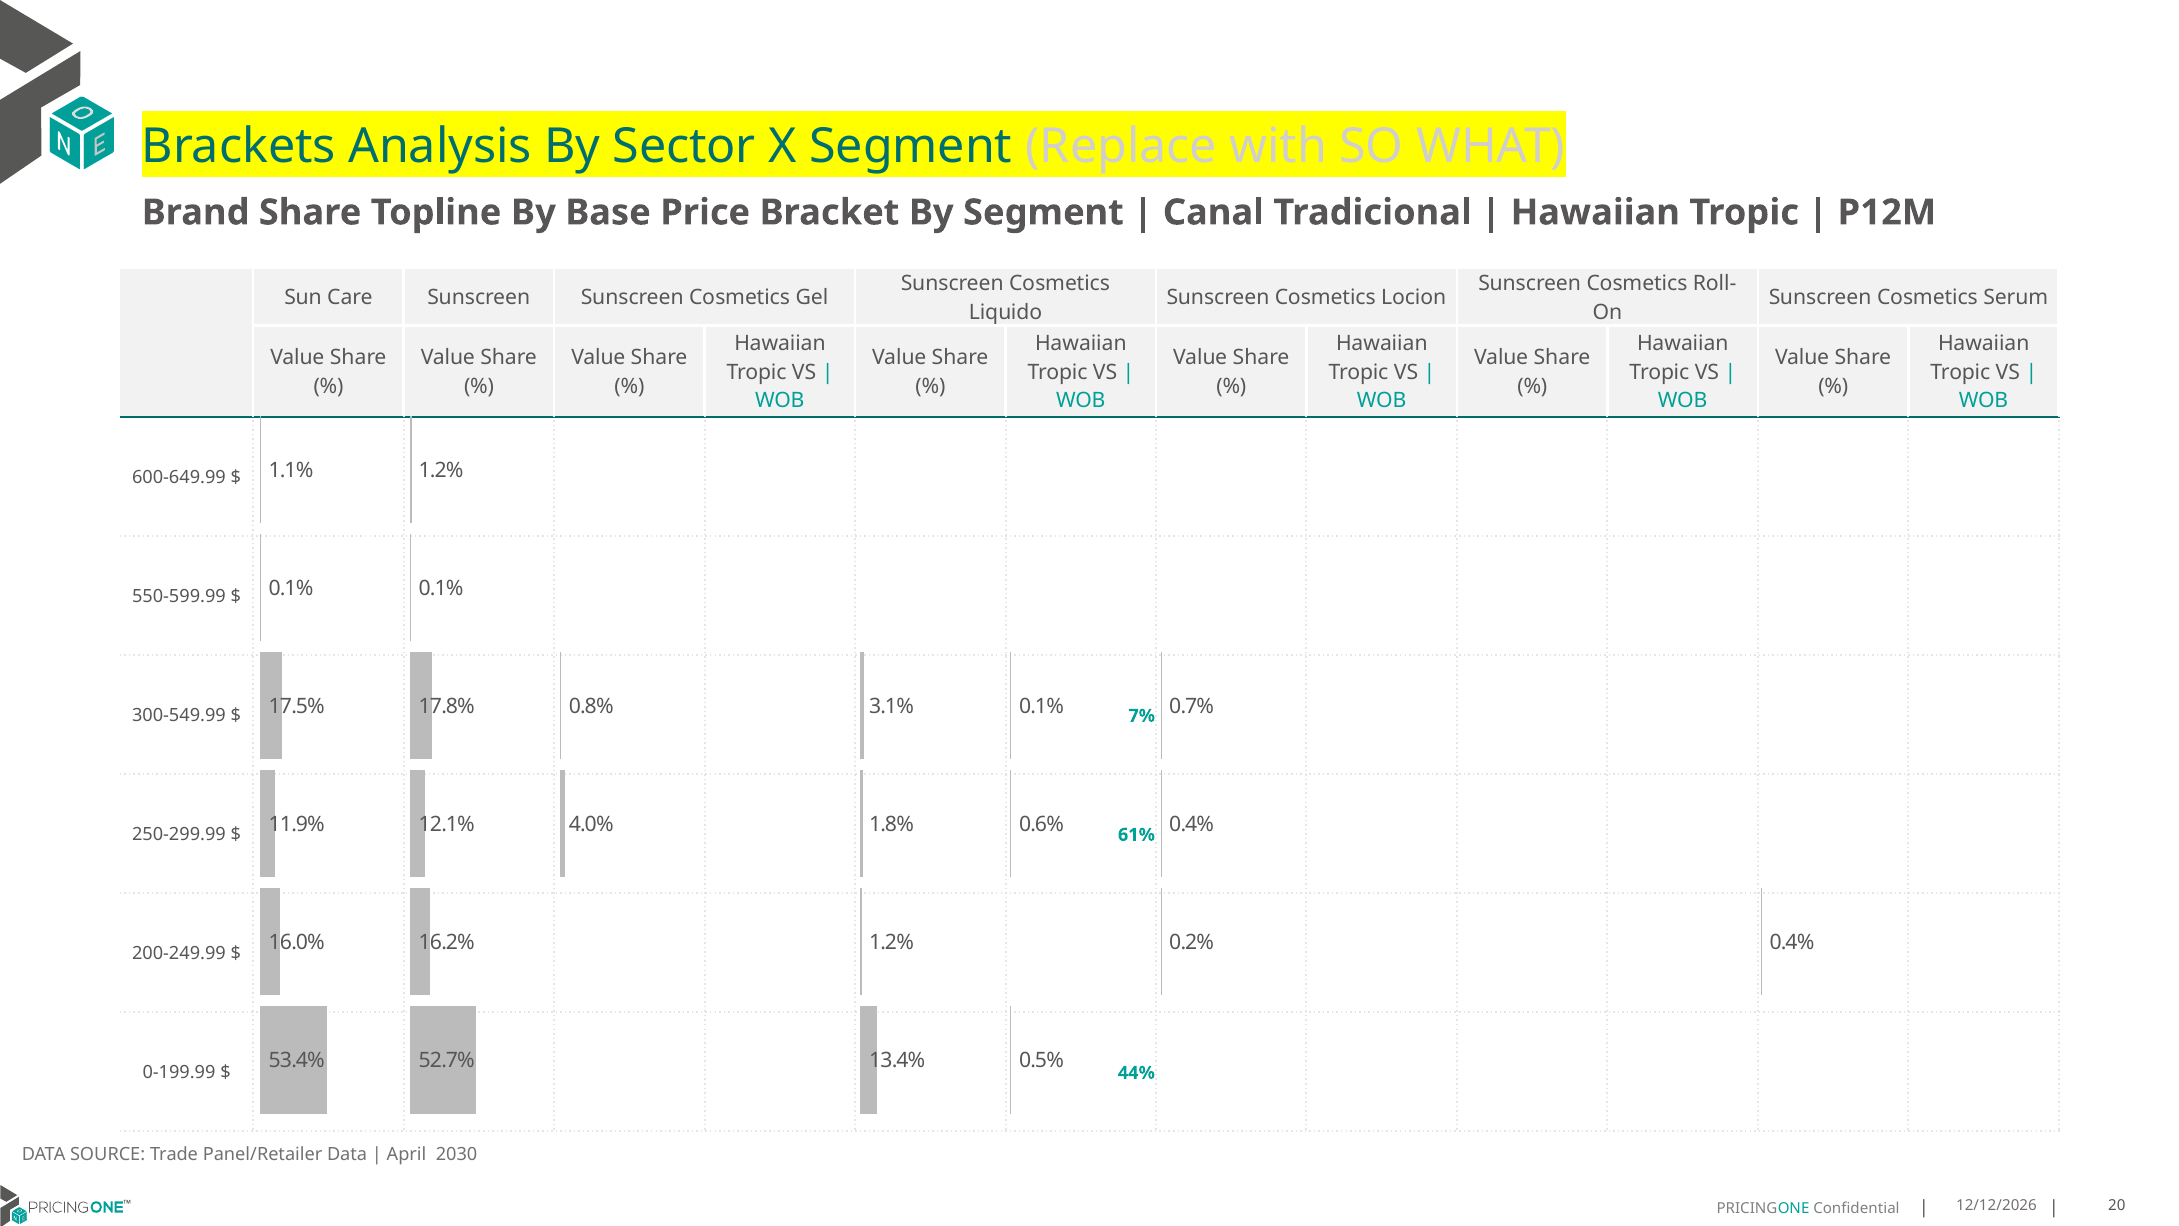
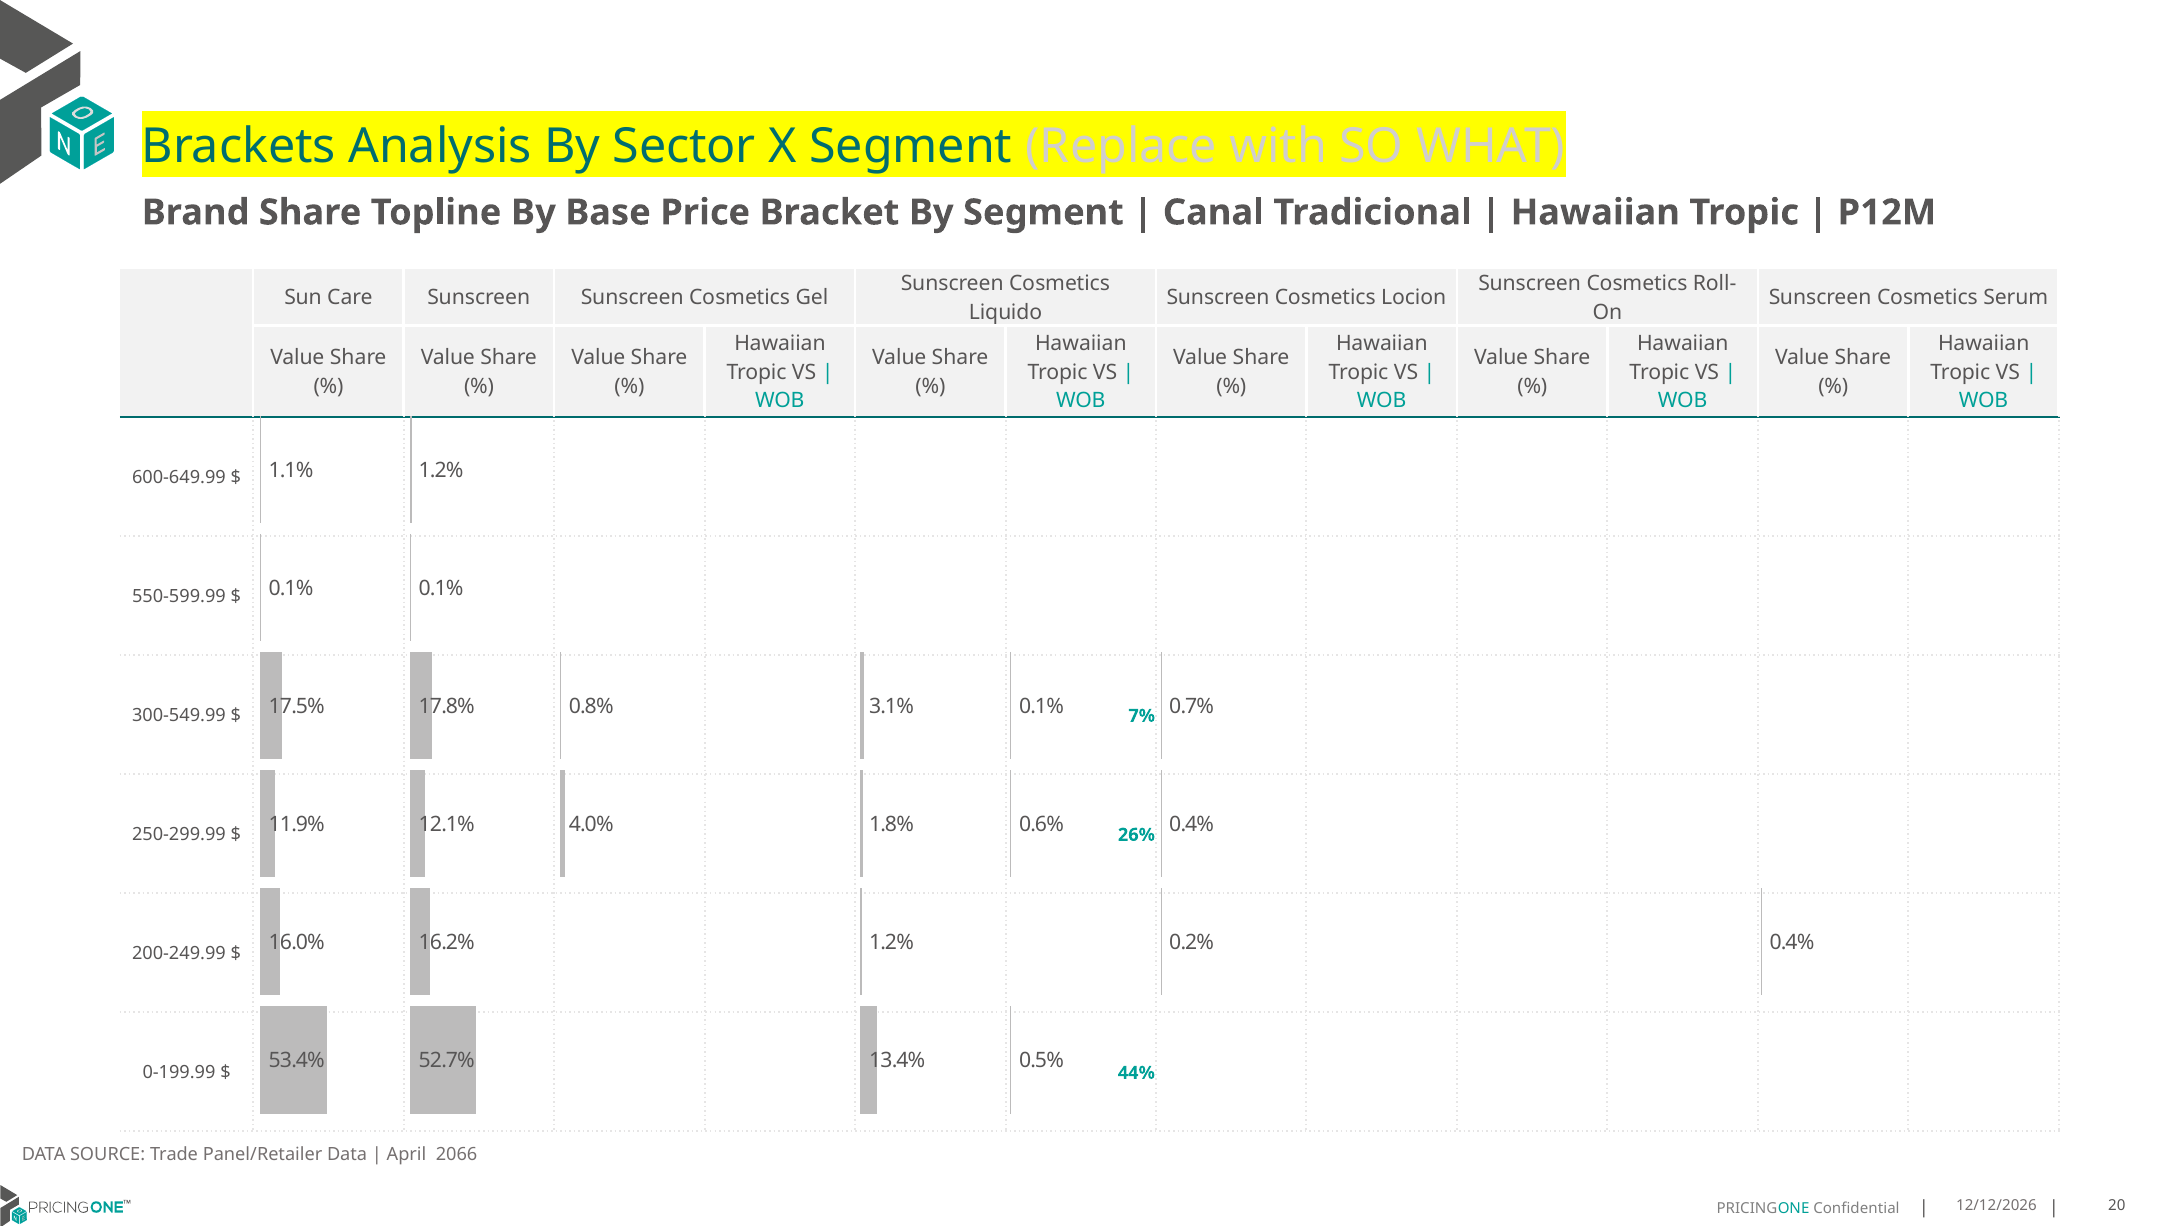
61%: 61% -> 26%
2030: 2030 -> 2066
